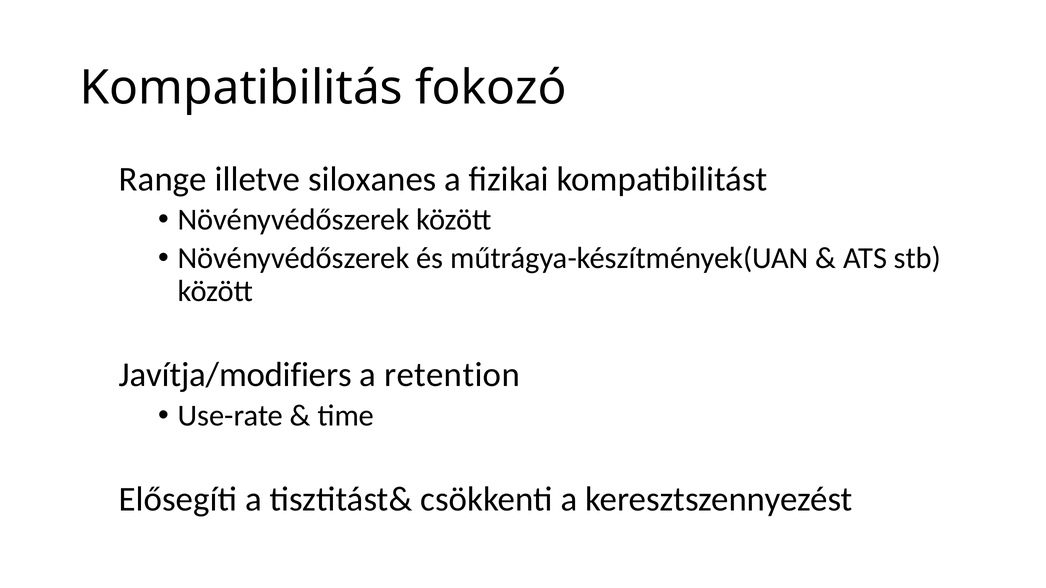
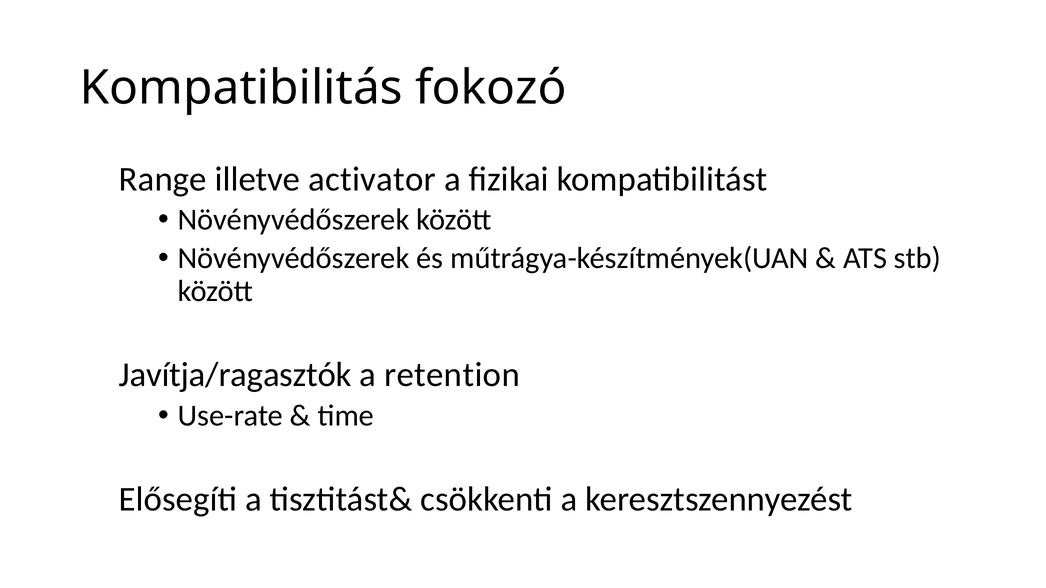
siloxanes: siloxanes -> activator
Javítja/modifiers: Javítja/modifiers -> Javítja/ragasztók
